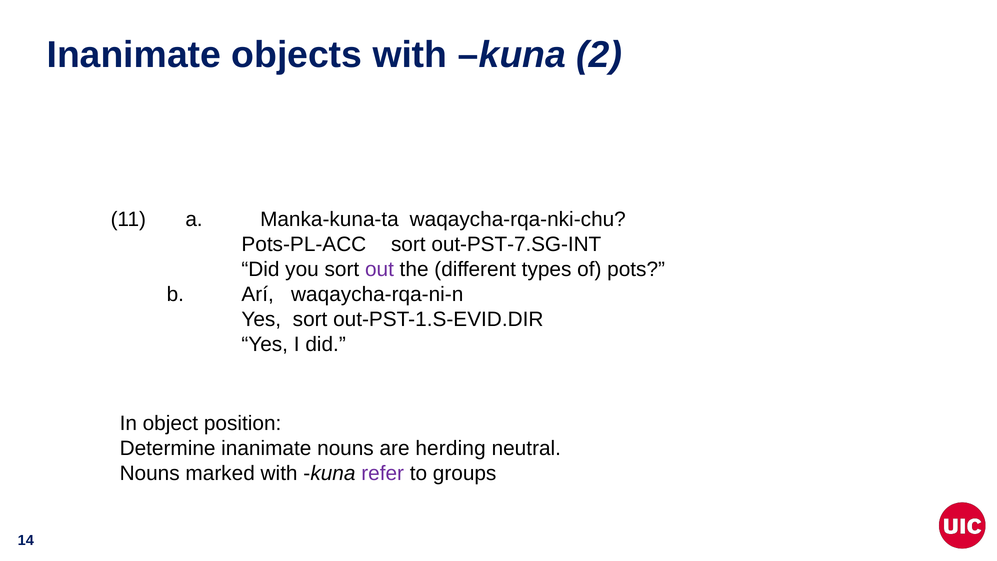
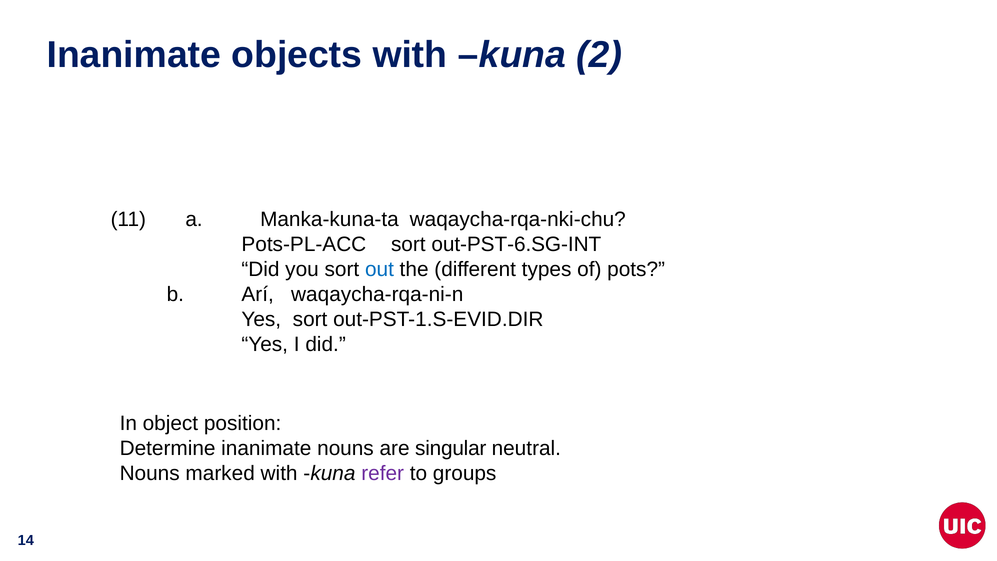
out-PST-7.SG-INT: out-PST-7.SG-INT -> out-PST-6.SG-INT
out colour: purple -> blue
herding: herding -> singular
